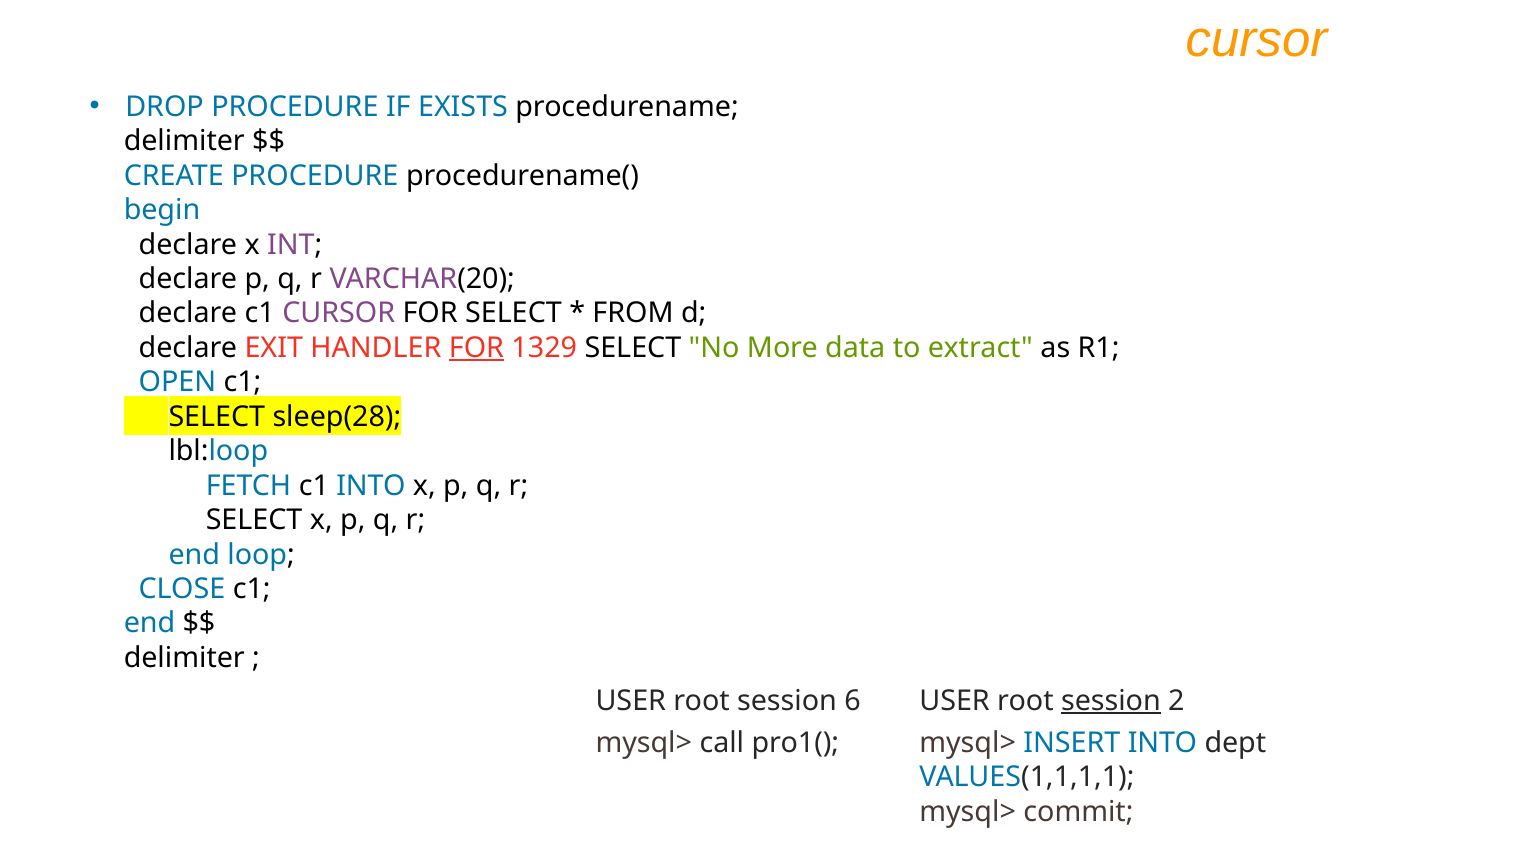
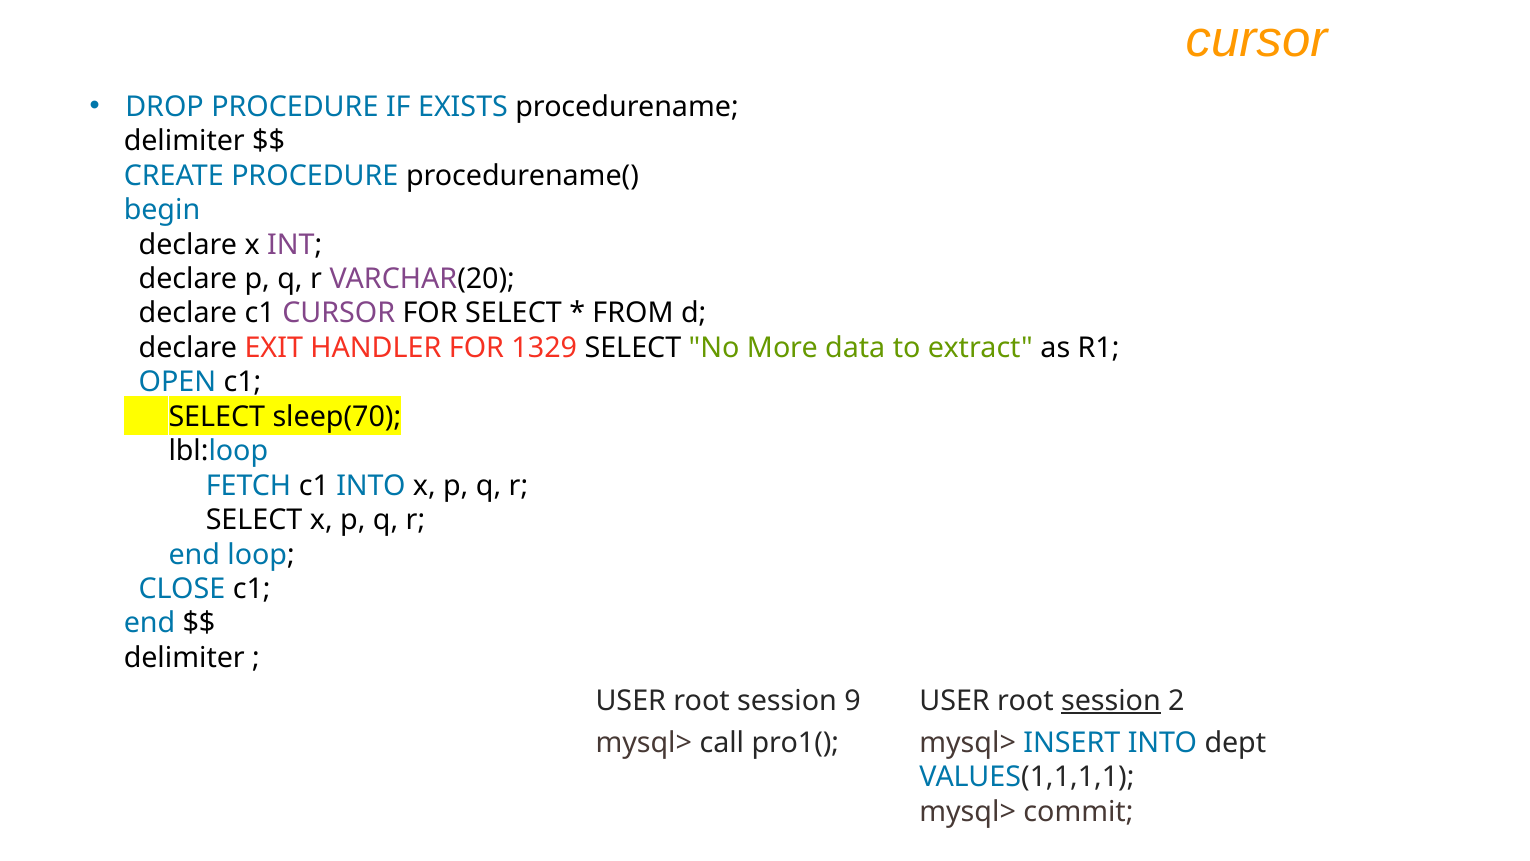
FOR at (477, 348) underline: present -> none
sleep(28: sleep(28 -> sleep(70
6: 6 -> 9
